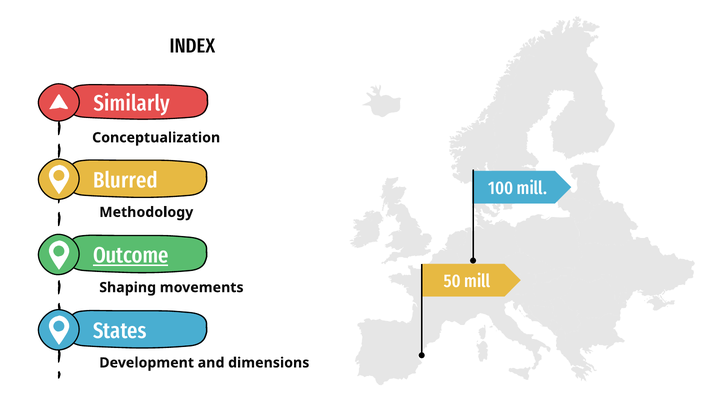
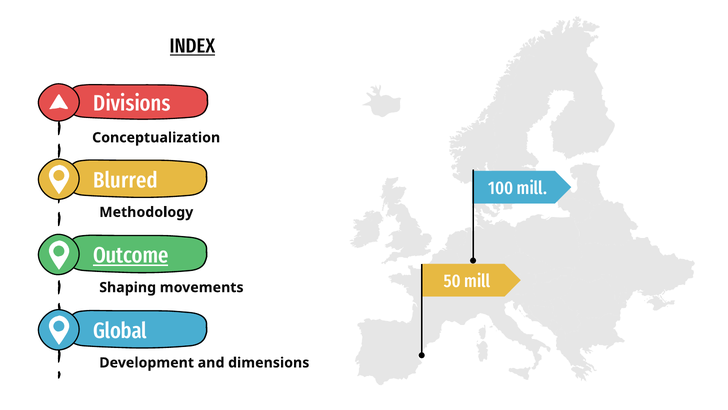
INDEX underline: none -> present
Similarly: Similarly -> Divisions
States: States -> Global
